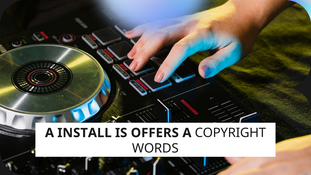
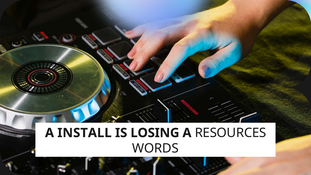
OFFERS: OFFERS -> LOSING
COPYRIGHT: COPYRIGHT -> RESOURCES
